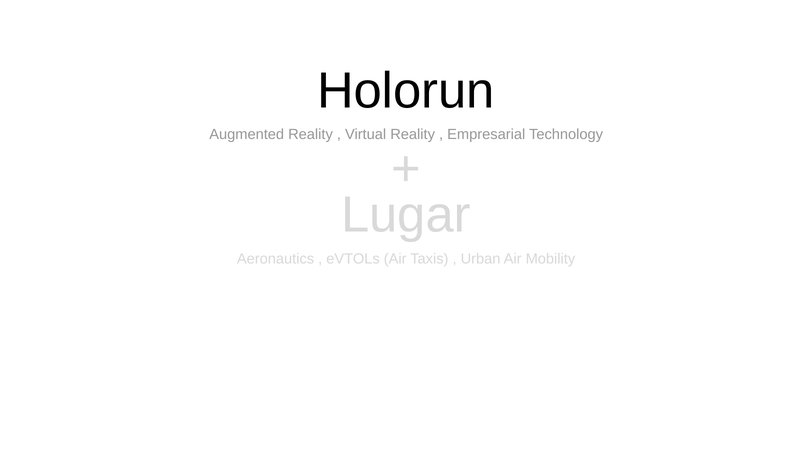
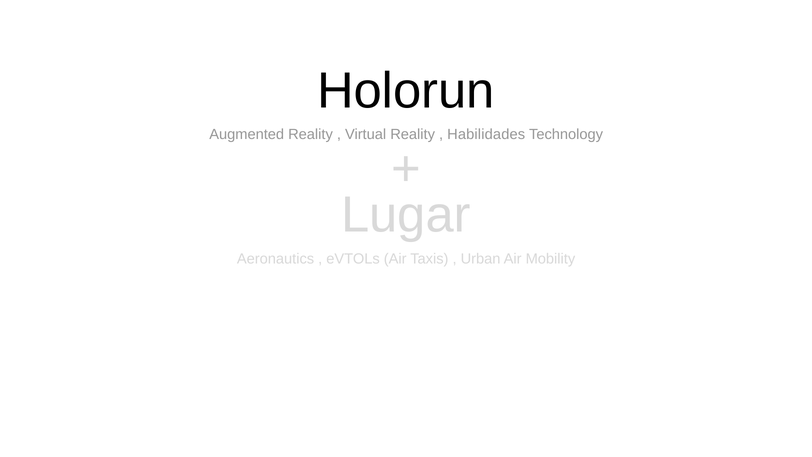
Empresarial: Empresarial -> Habilidades
